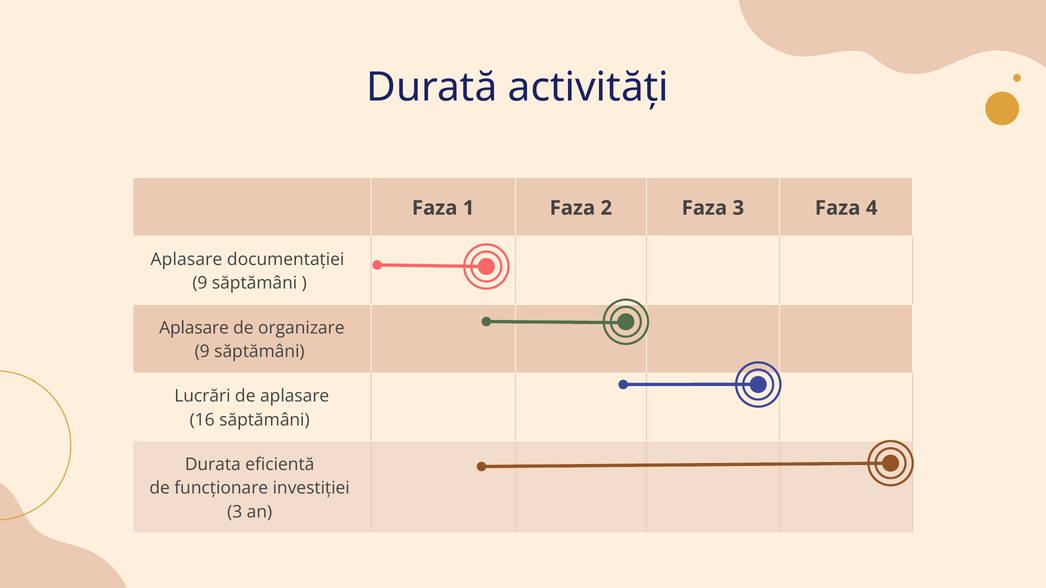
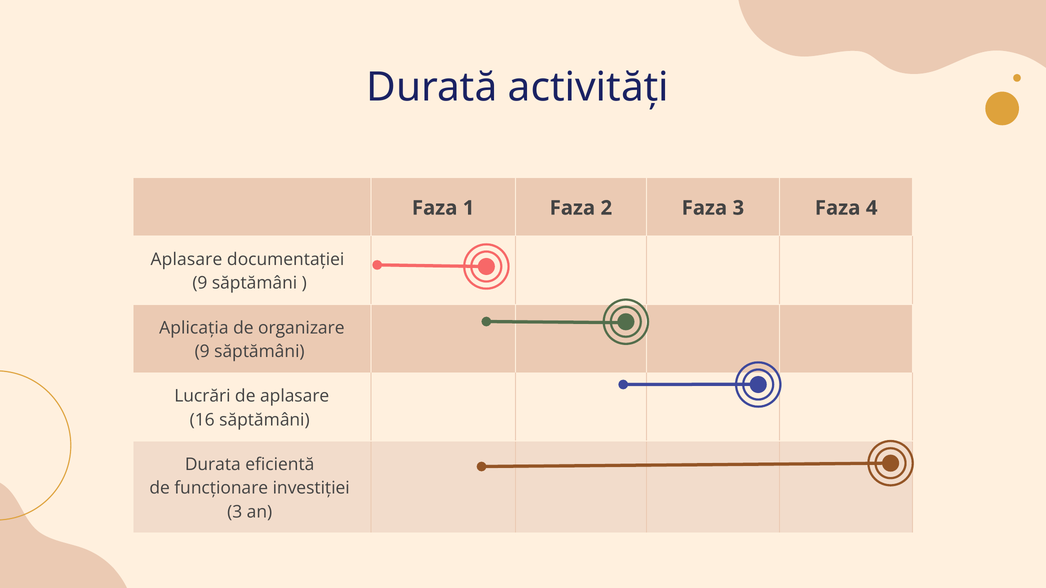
Aplasare at (194, 328): Aplasare -> Aplicația
